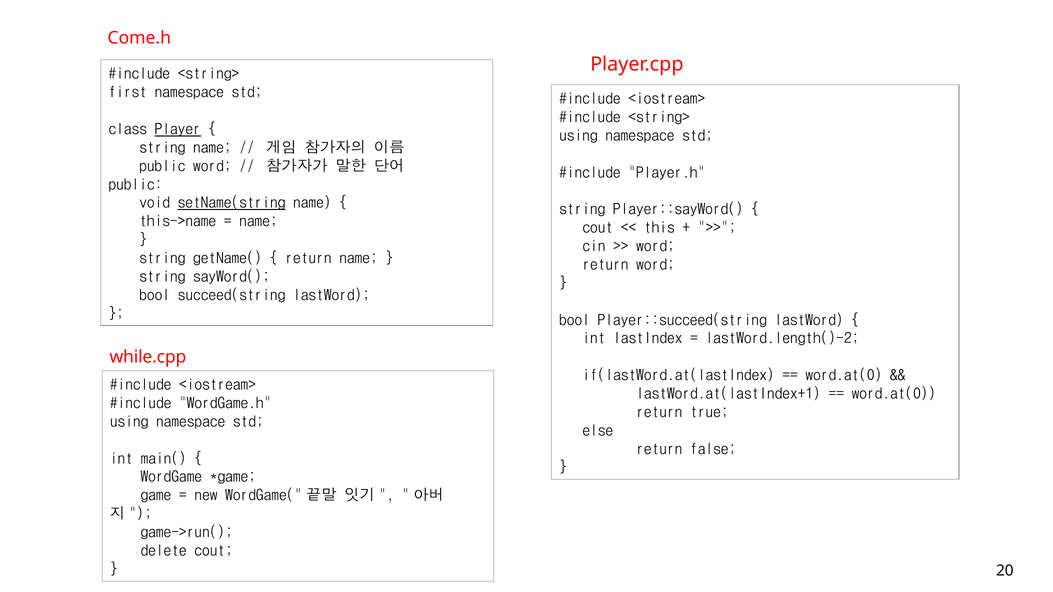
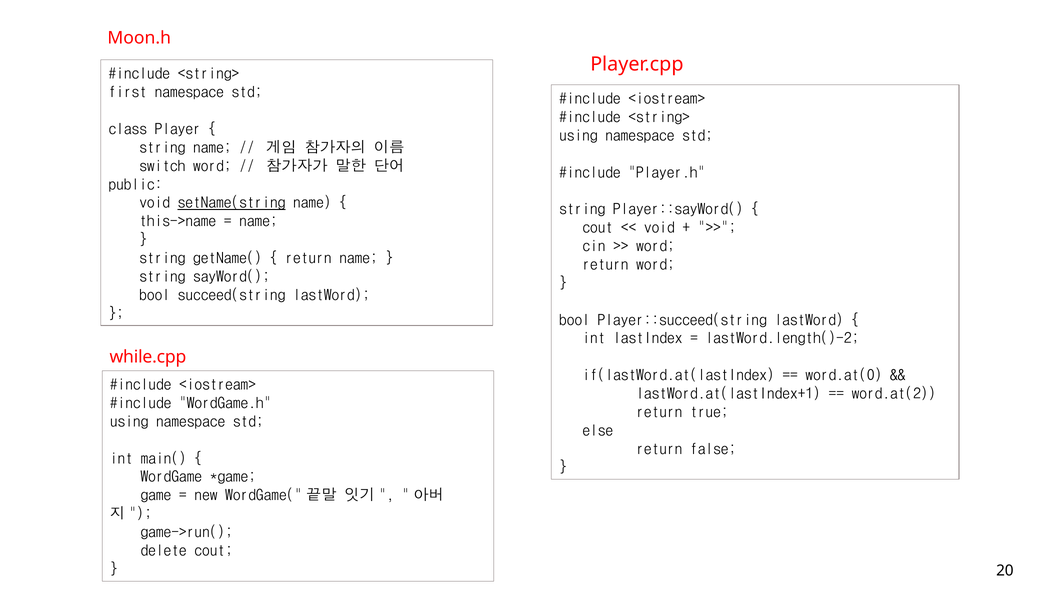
Come.h: Come.h -> Moon.h
Player underline: present -> none
public at (162, 166): public -> switch
this at (659, 228): this -> void
word.at(0 at (894, 394): word.at(0 -> word.at(2
